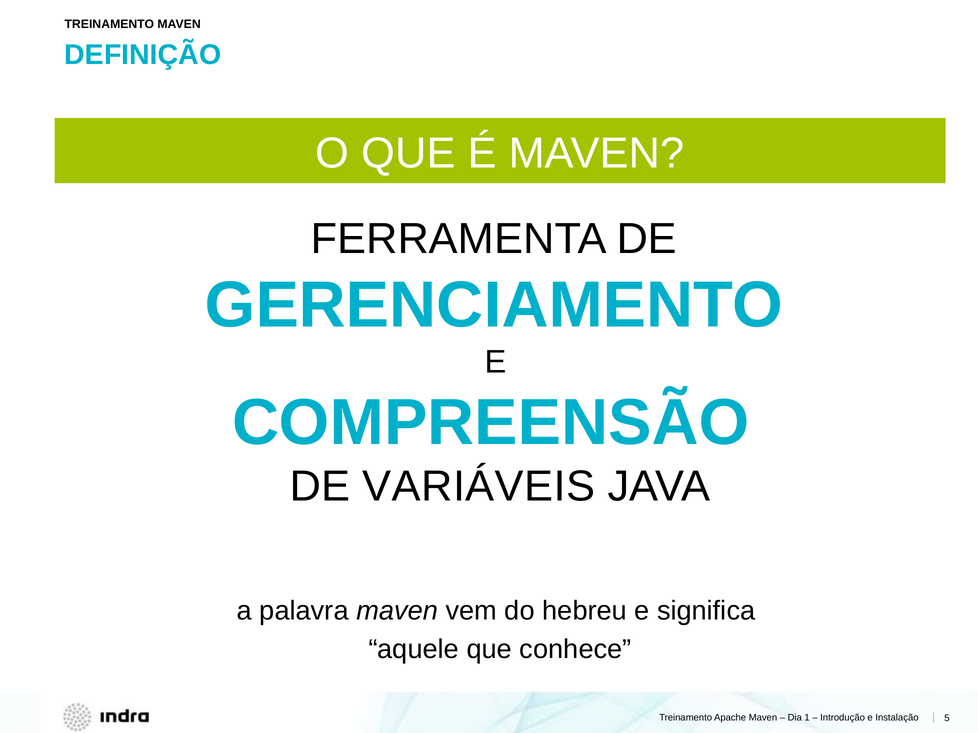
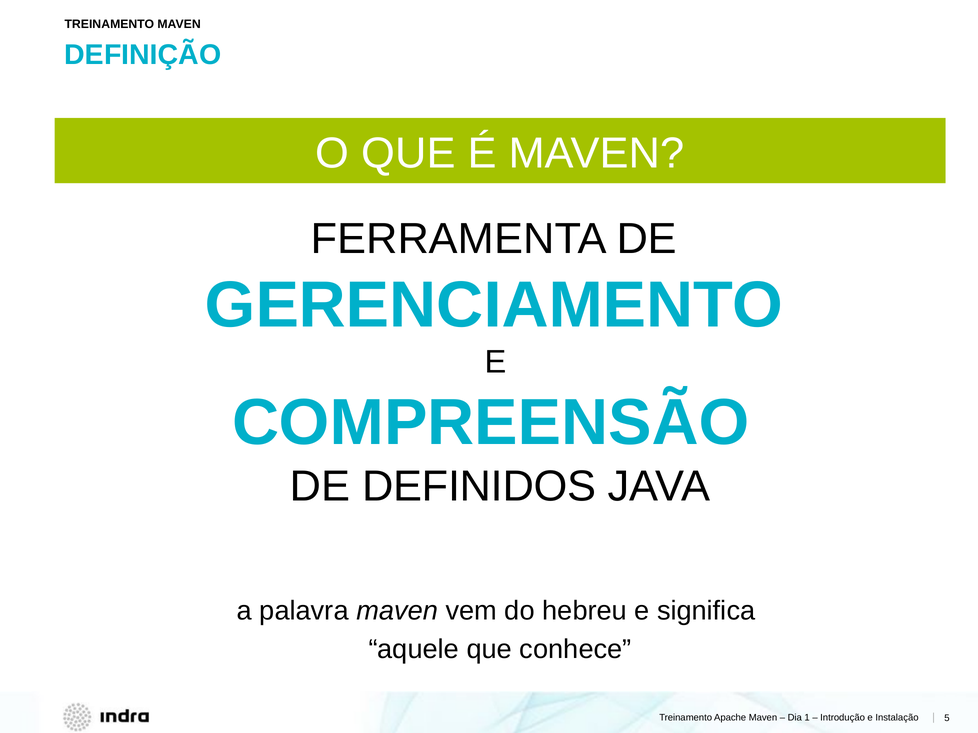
VARIÁVEIS: VARIÁVEIS -> DEFINIDOS
